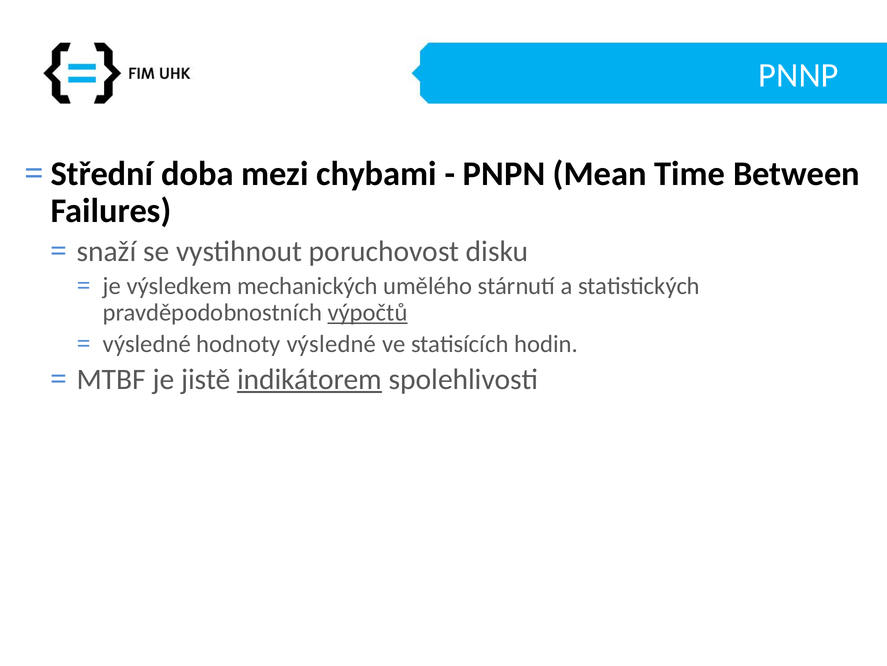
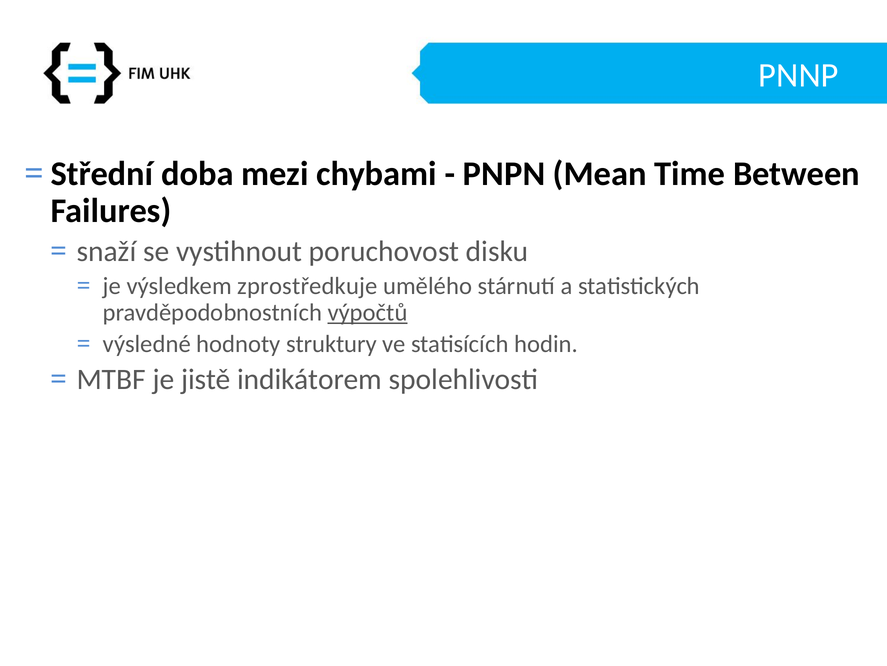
mechanických: mechanických -> zprostředkuje
hodnoty výsledné: výsledné -> struktury
indikátorem underline: present -> none
